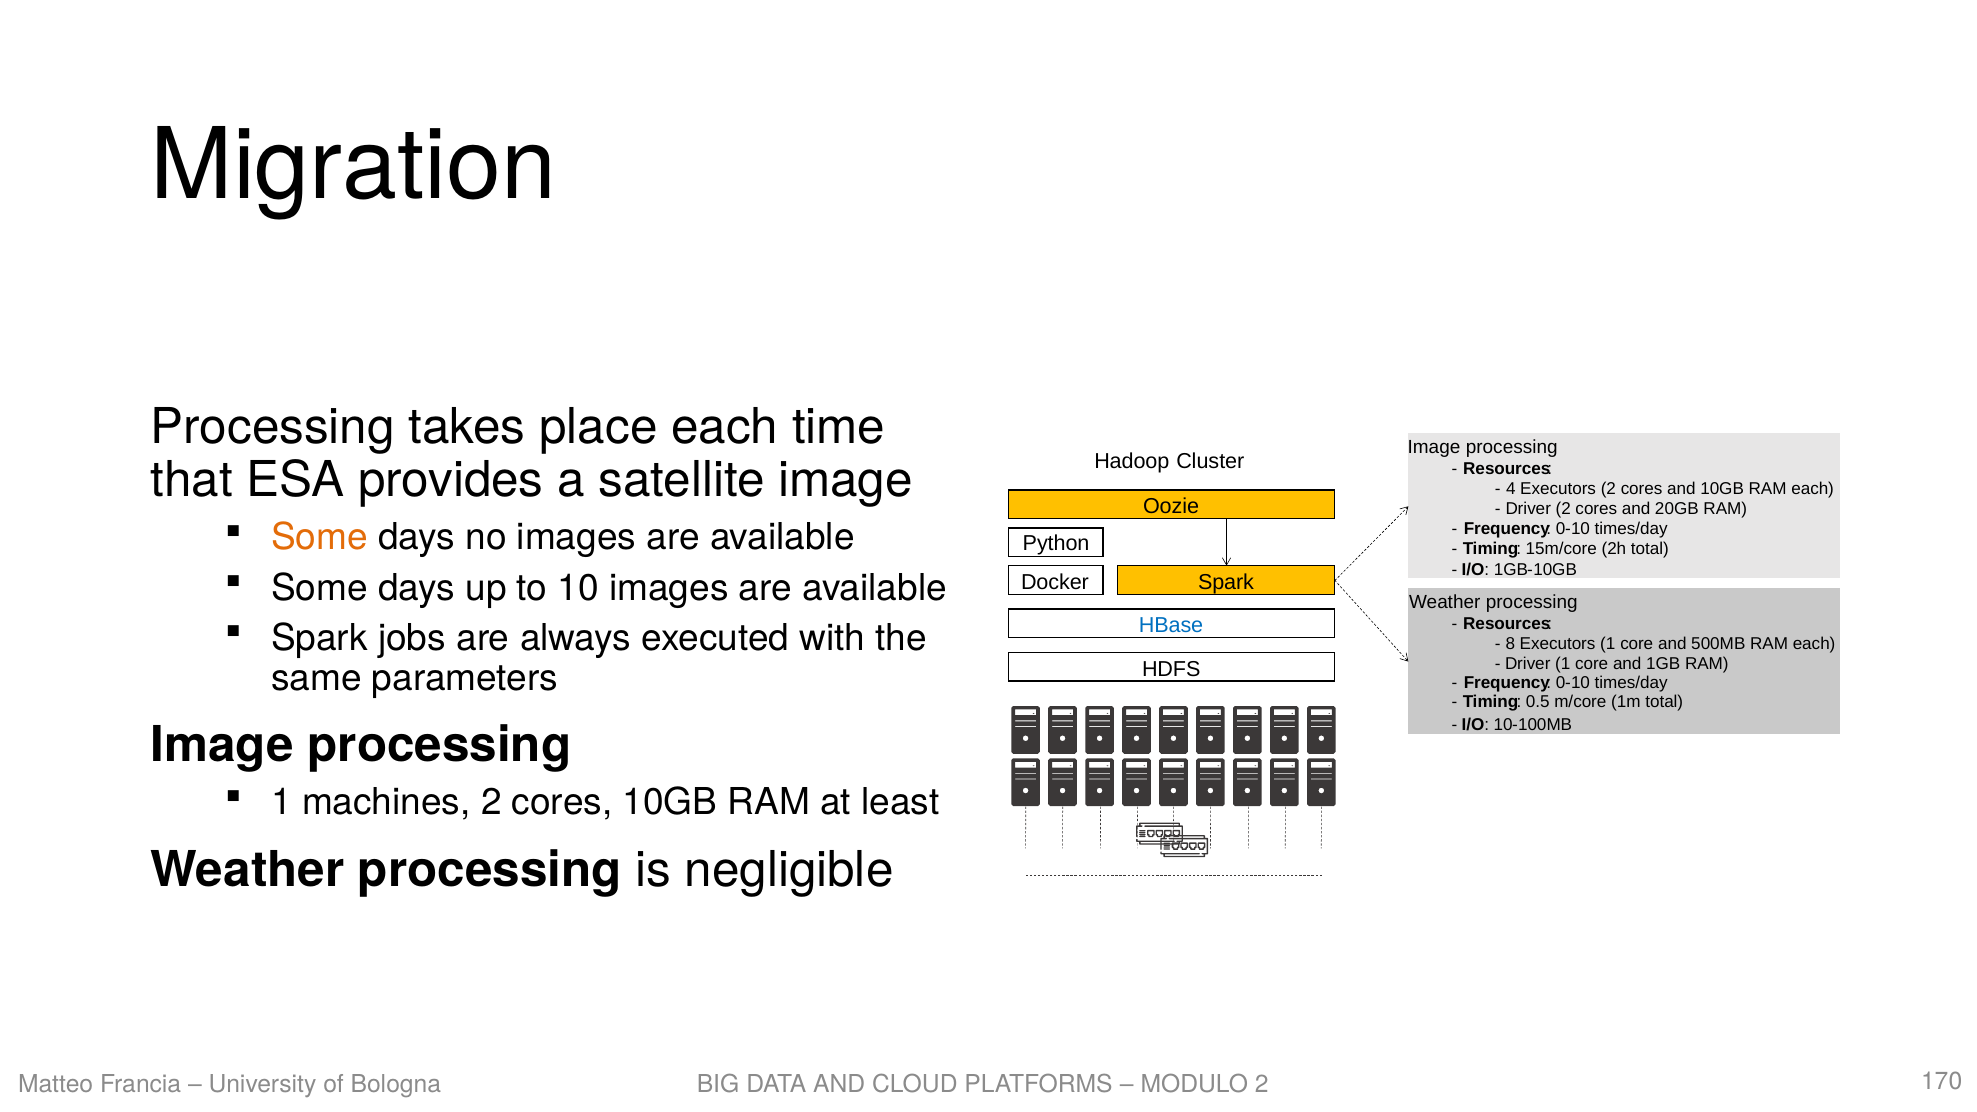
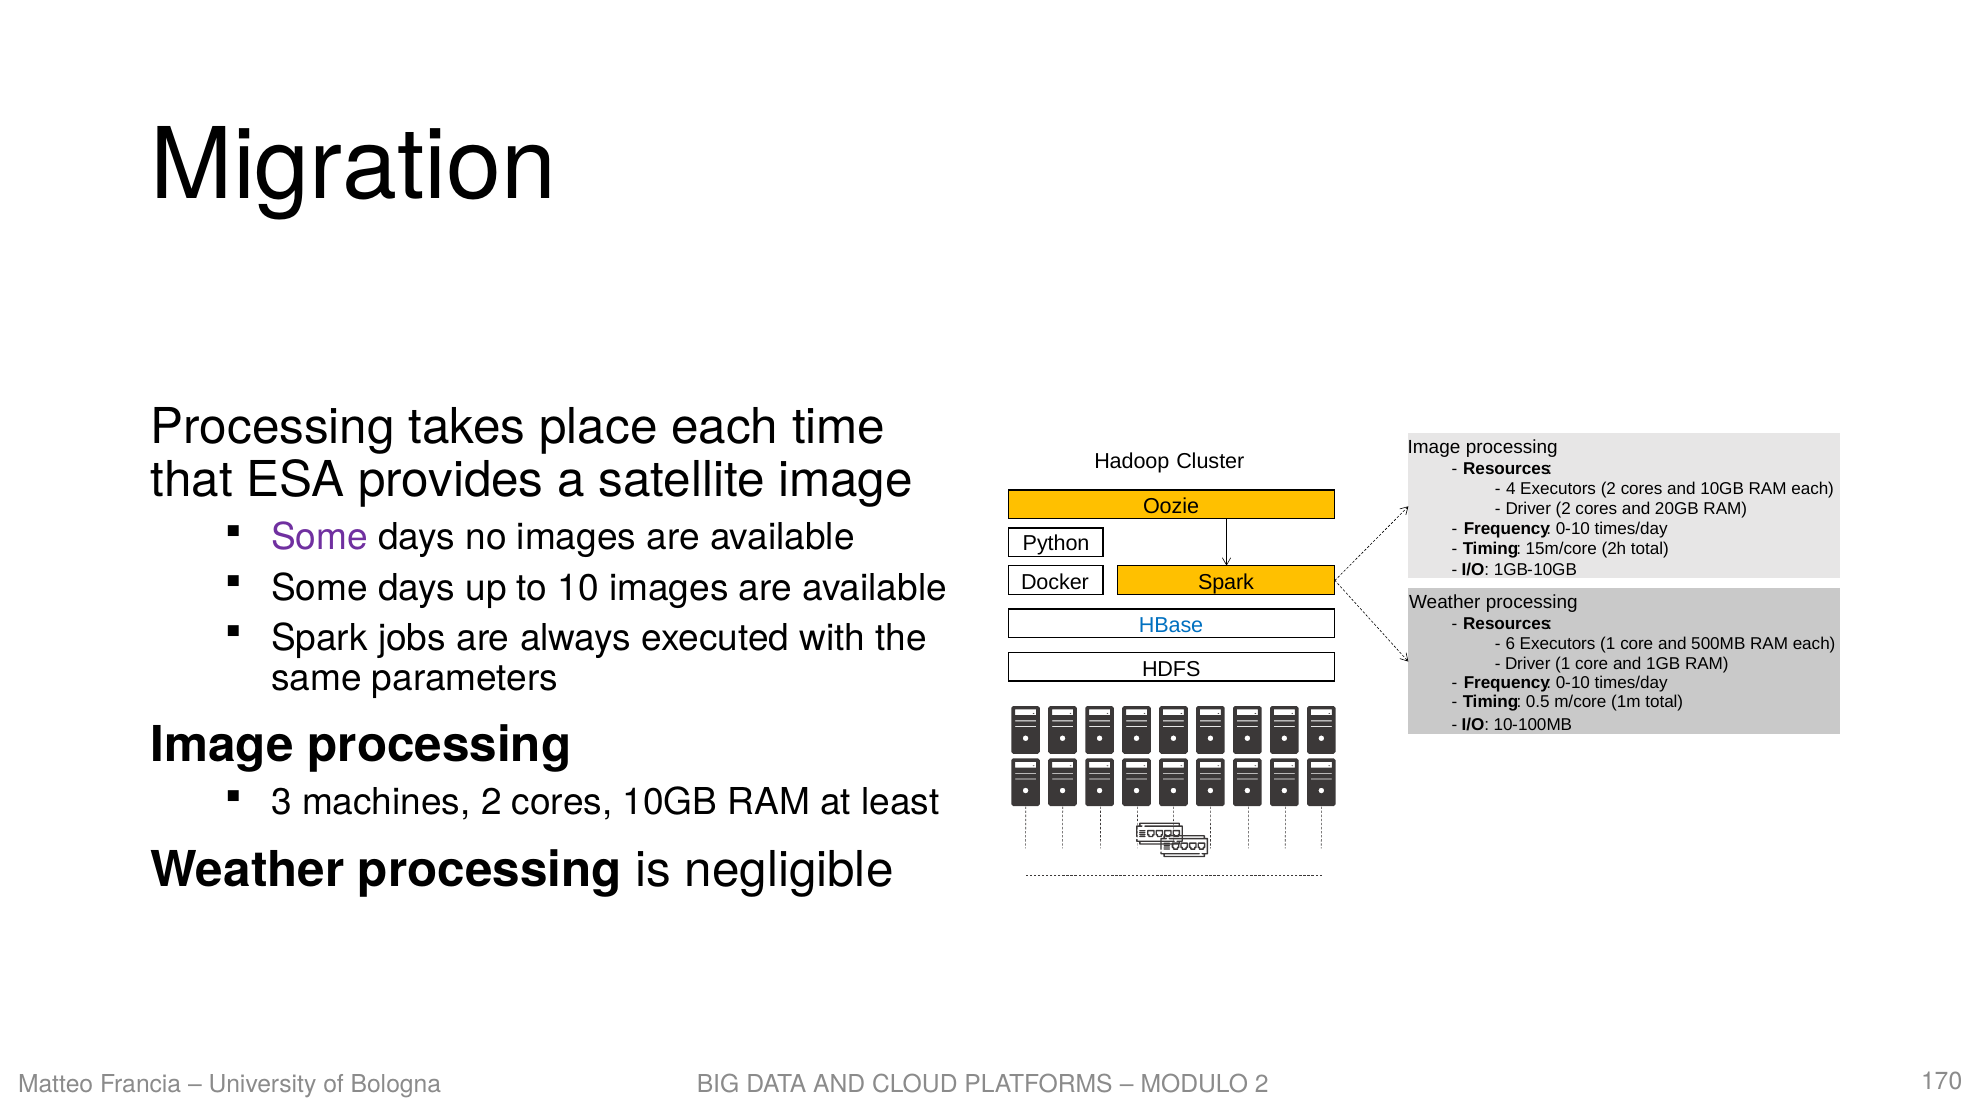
Some at (320, 538) colour: orange -> purple
8: 8 -> 6
1 at (282, 803): 1 -> 3
